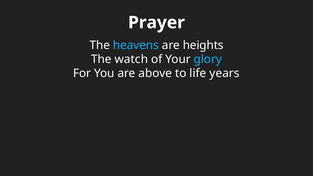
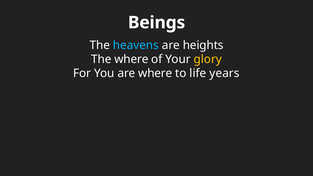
Prayer: Prayer -> Beings
The watch: watch -> where
glory colour: light blue -> yellow
are above: above -> where
